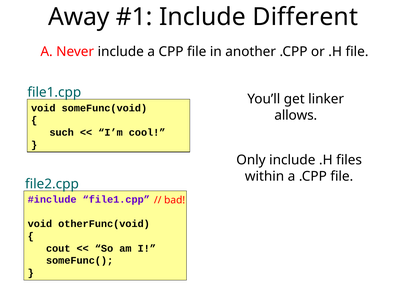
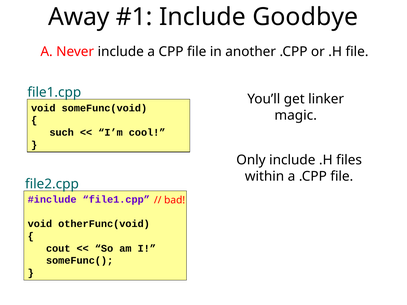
Different: Different -> Goodbye
allows: allows -> magic
